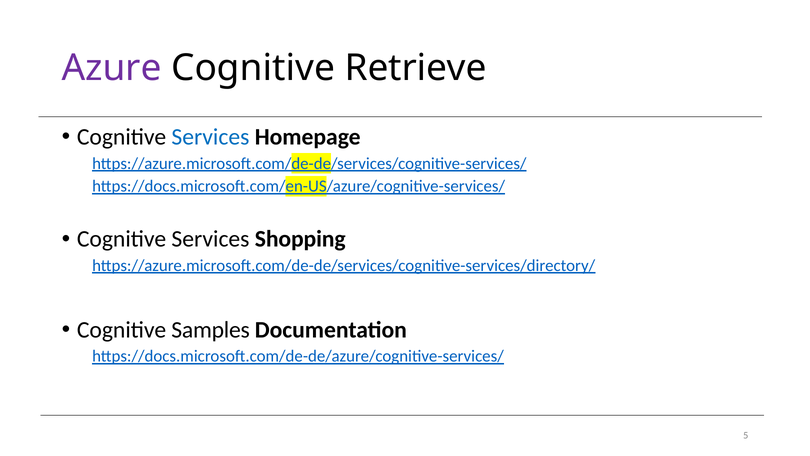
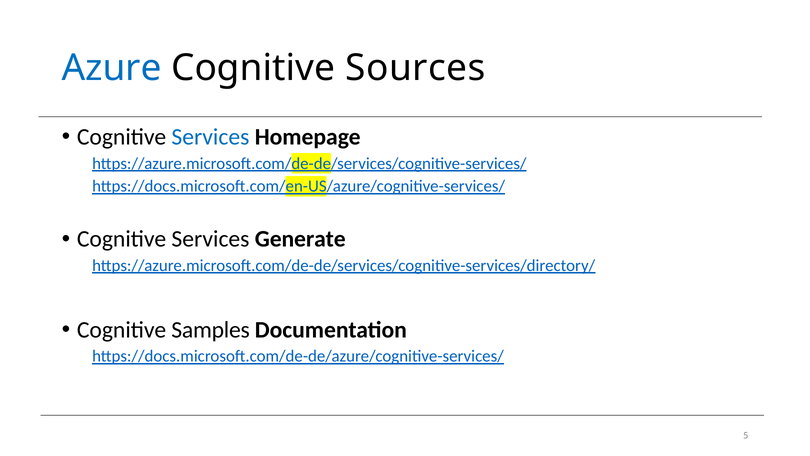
Azure colour: purple -> blue
Retrieve: Retrieve -> Sources
Shopping: Shopping -> Generate
